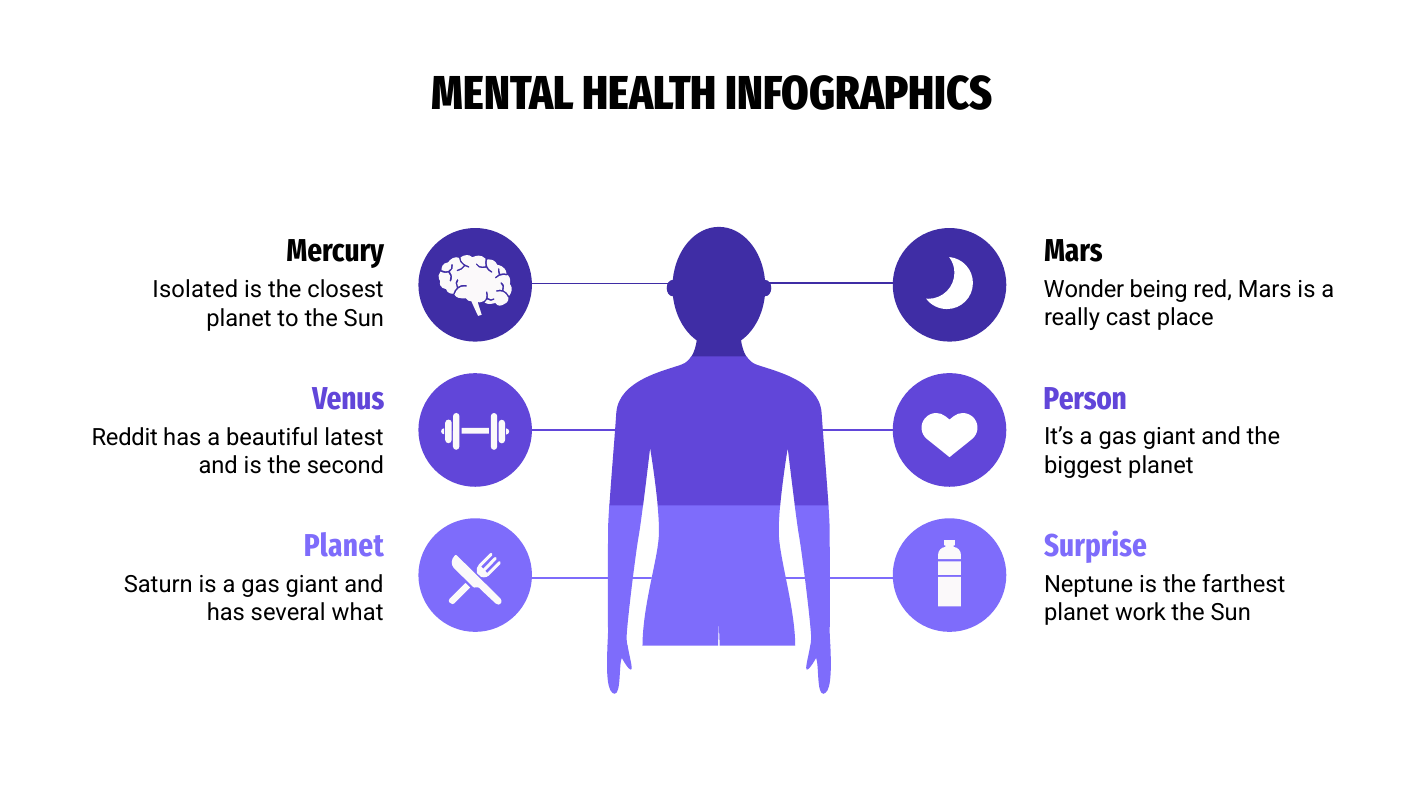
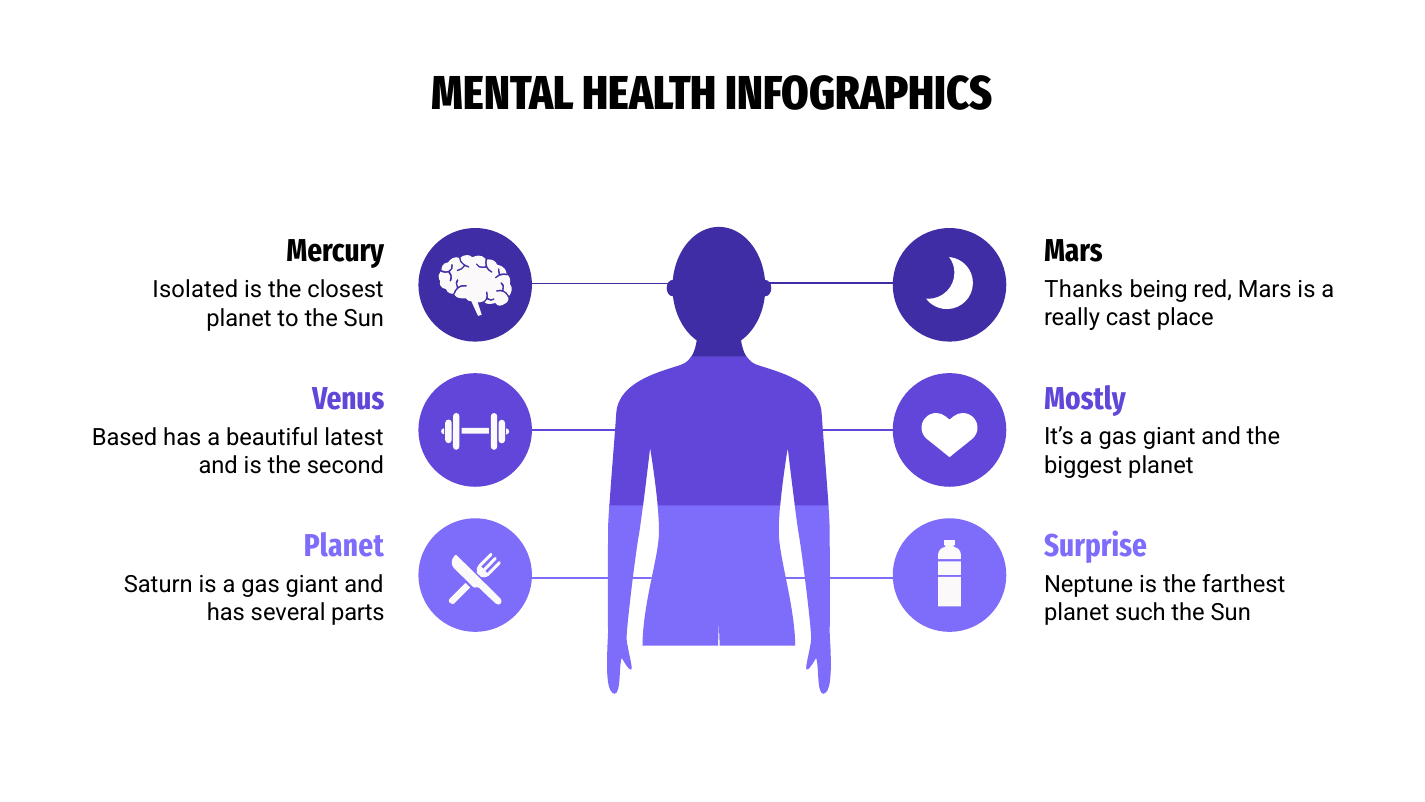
Wonder: Wonder -> Thanks
Person: Person -> Mostly
Reddit: Reddit -> Based
what: what -> parts
work: work -> such
